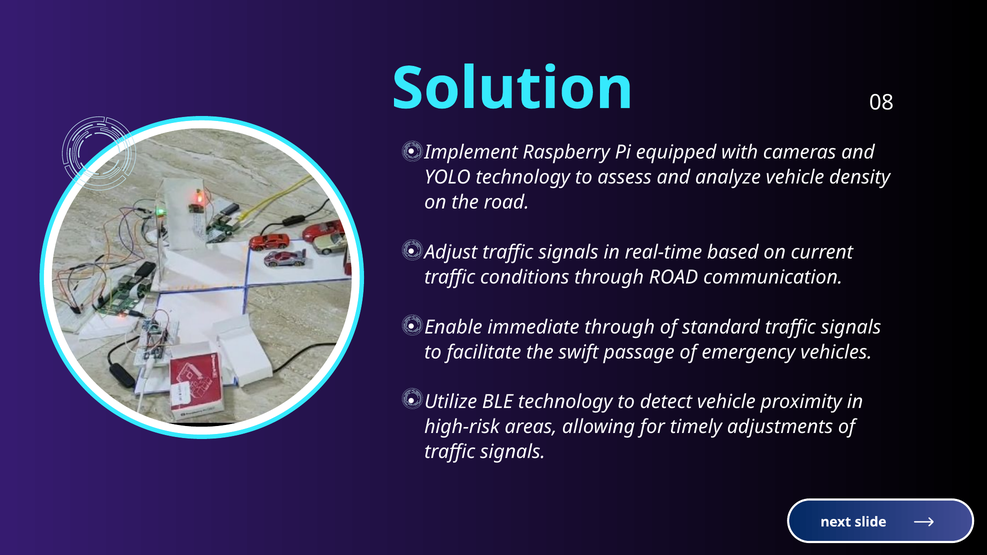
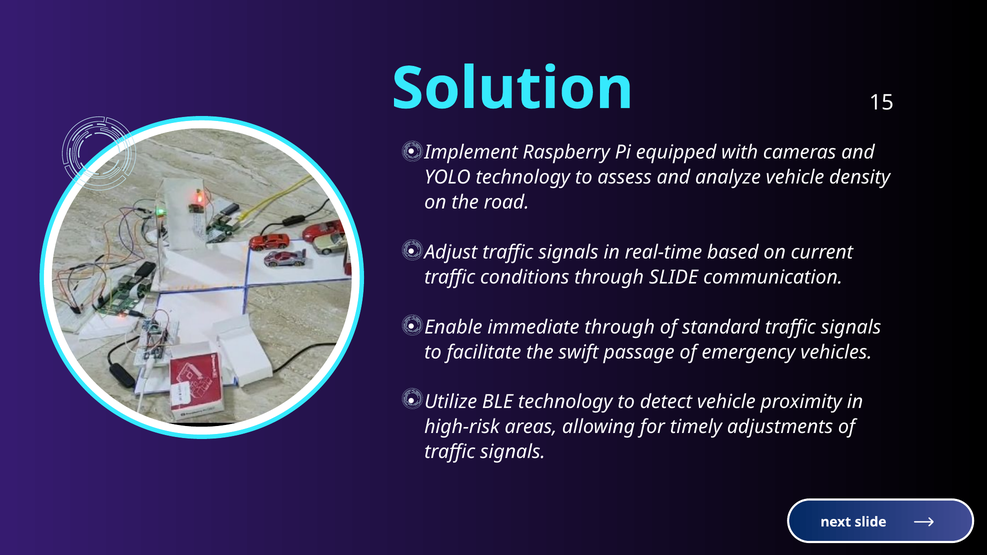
08: 08 -> 15
through ROAD: ROAD -> SLIDE
